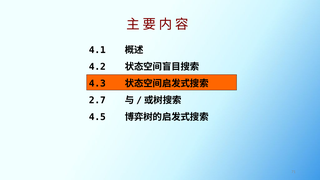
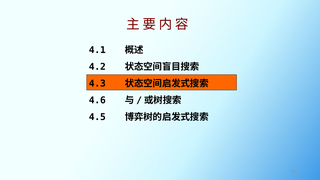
2.7: 2.7 -> 4.6
